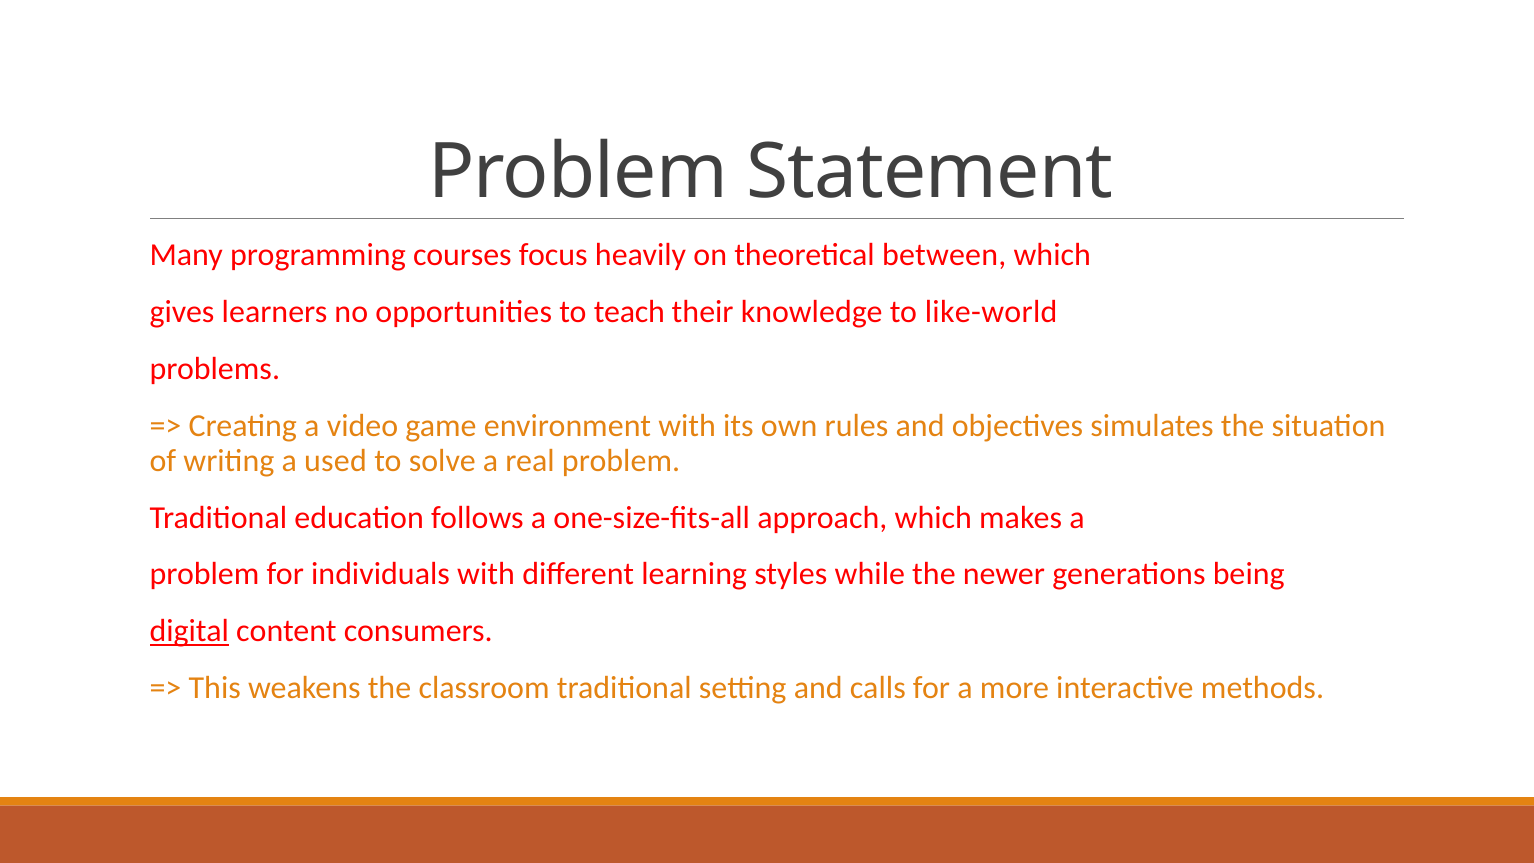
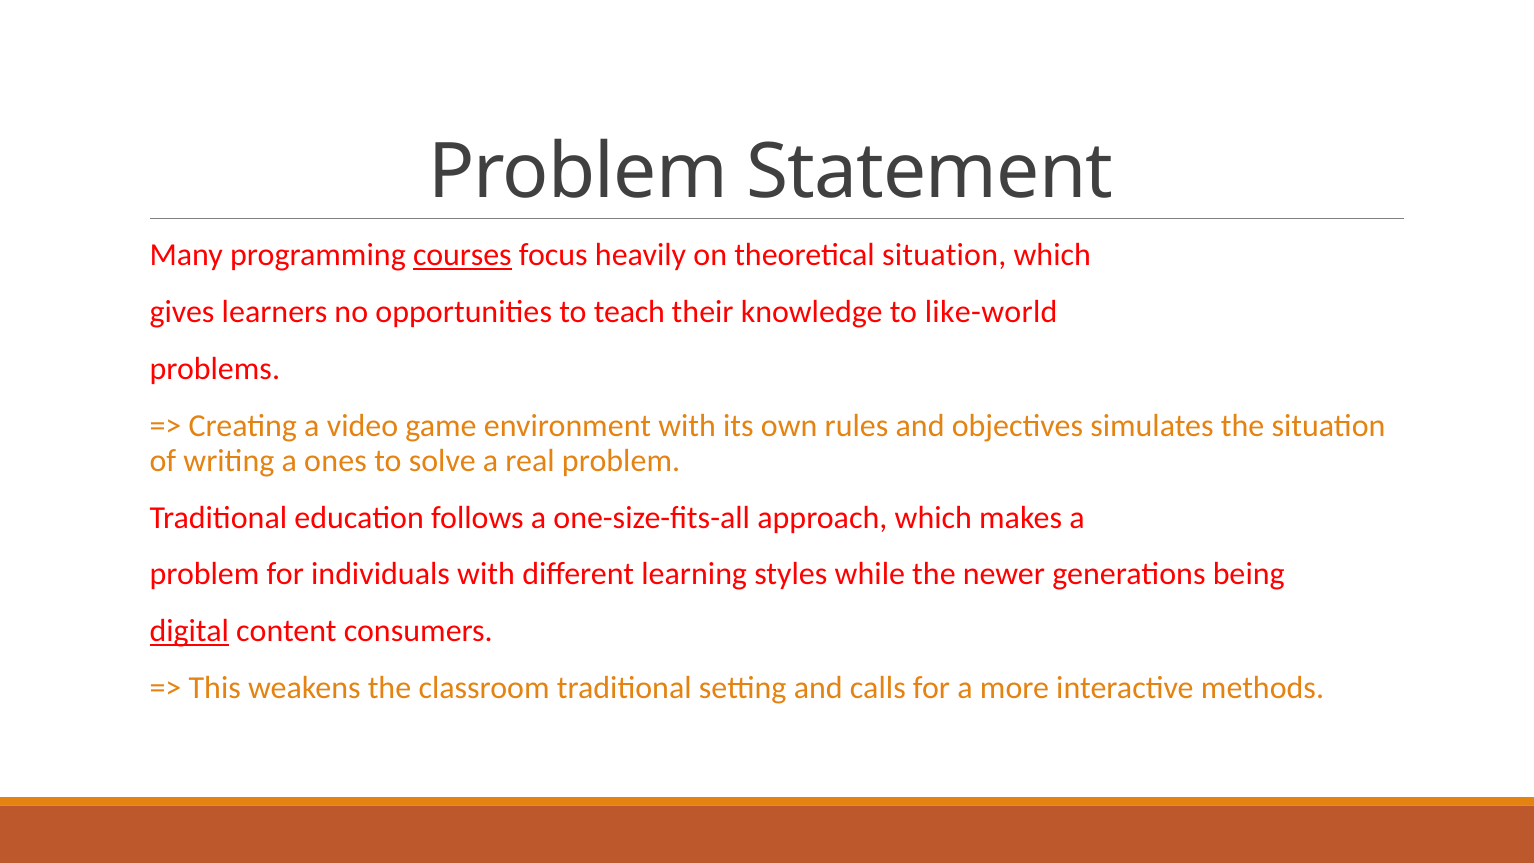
courses underline: none -> present
theoretical between: between -> situation
used: used -> ones
